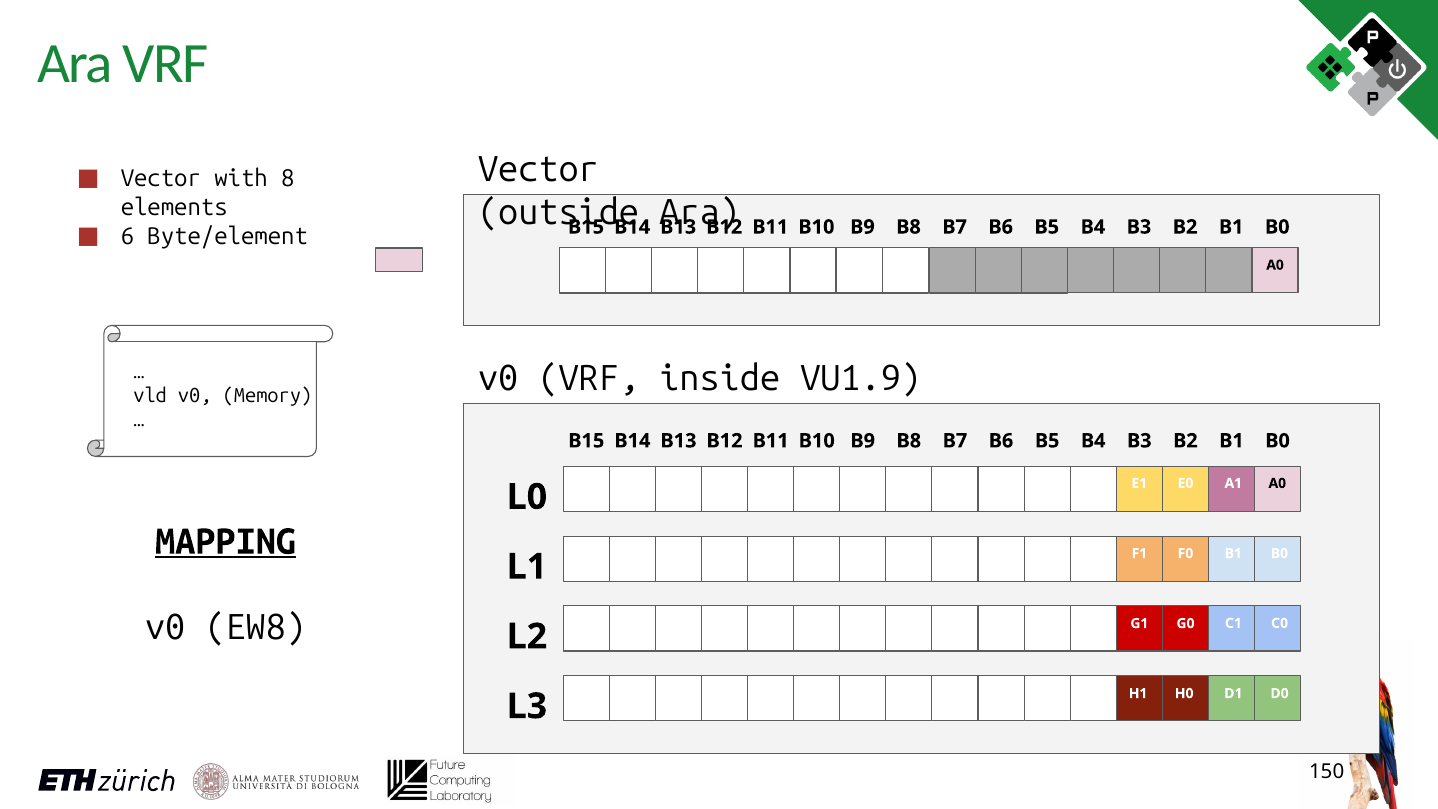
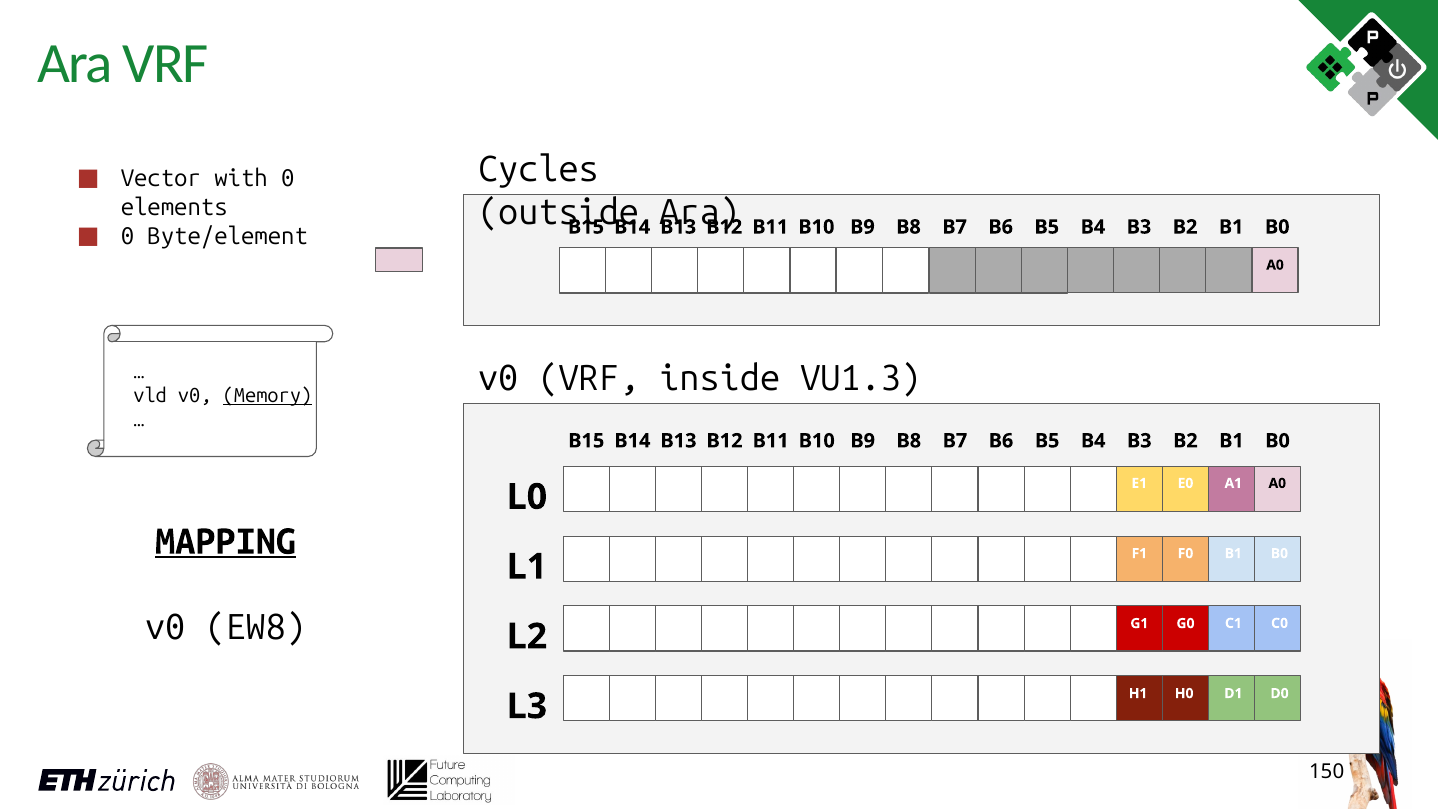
Vector at (538, 170): Vector -> Cycles
with 8: 8 -> 0
6 at (128, 236): 6 -> 0
VU1.9: VU1.9 -> VU1.3
Memory underline: none -> present
